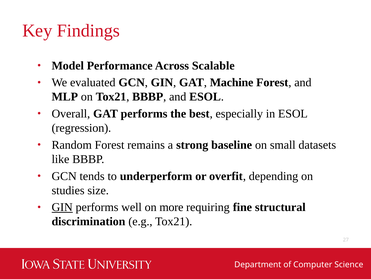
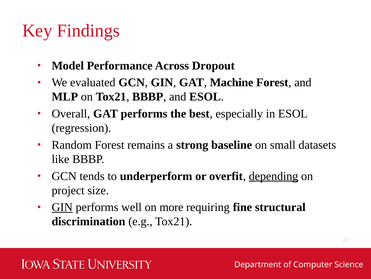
Scalable: Scalable -> Dropout
depending underline: none -> present
studies: studies -> project
